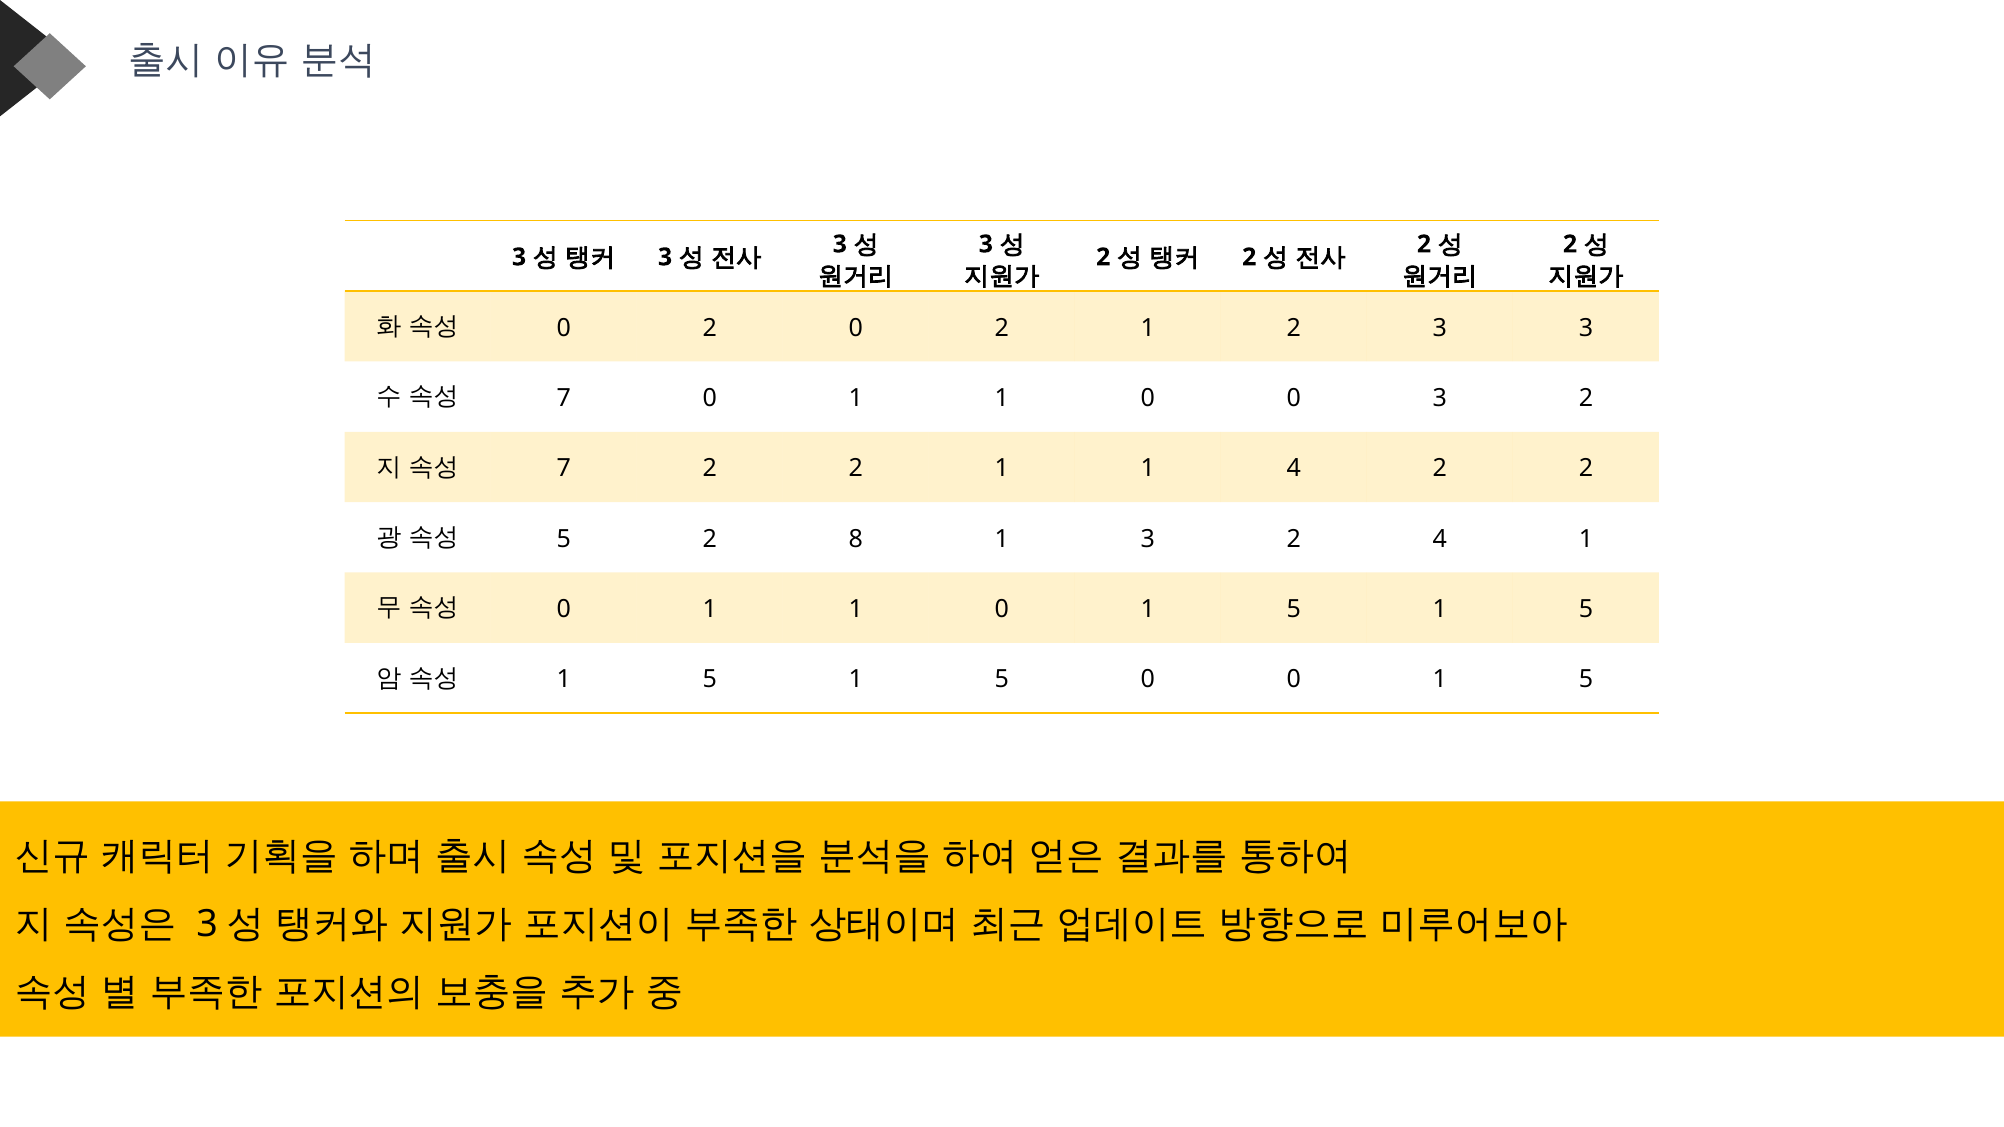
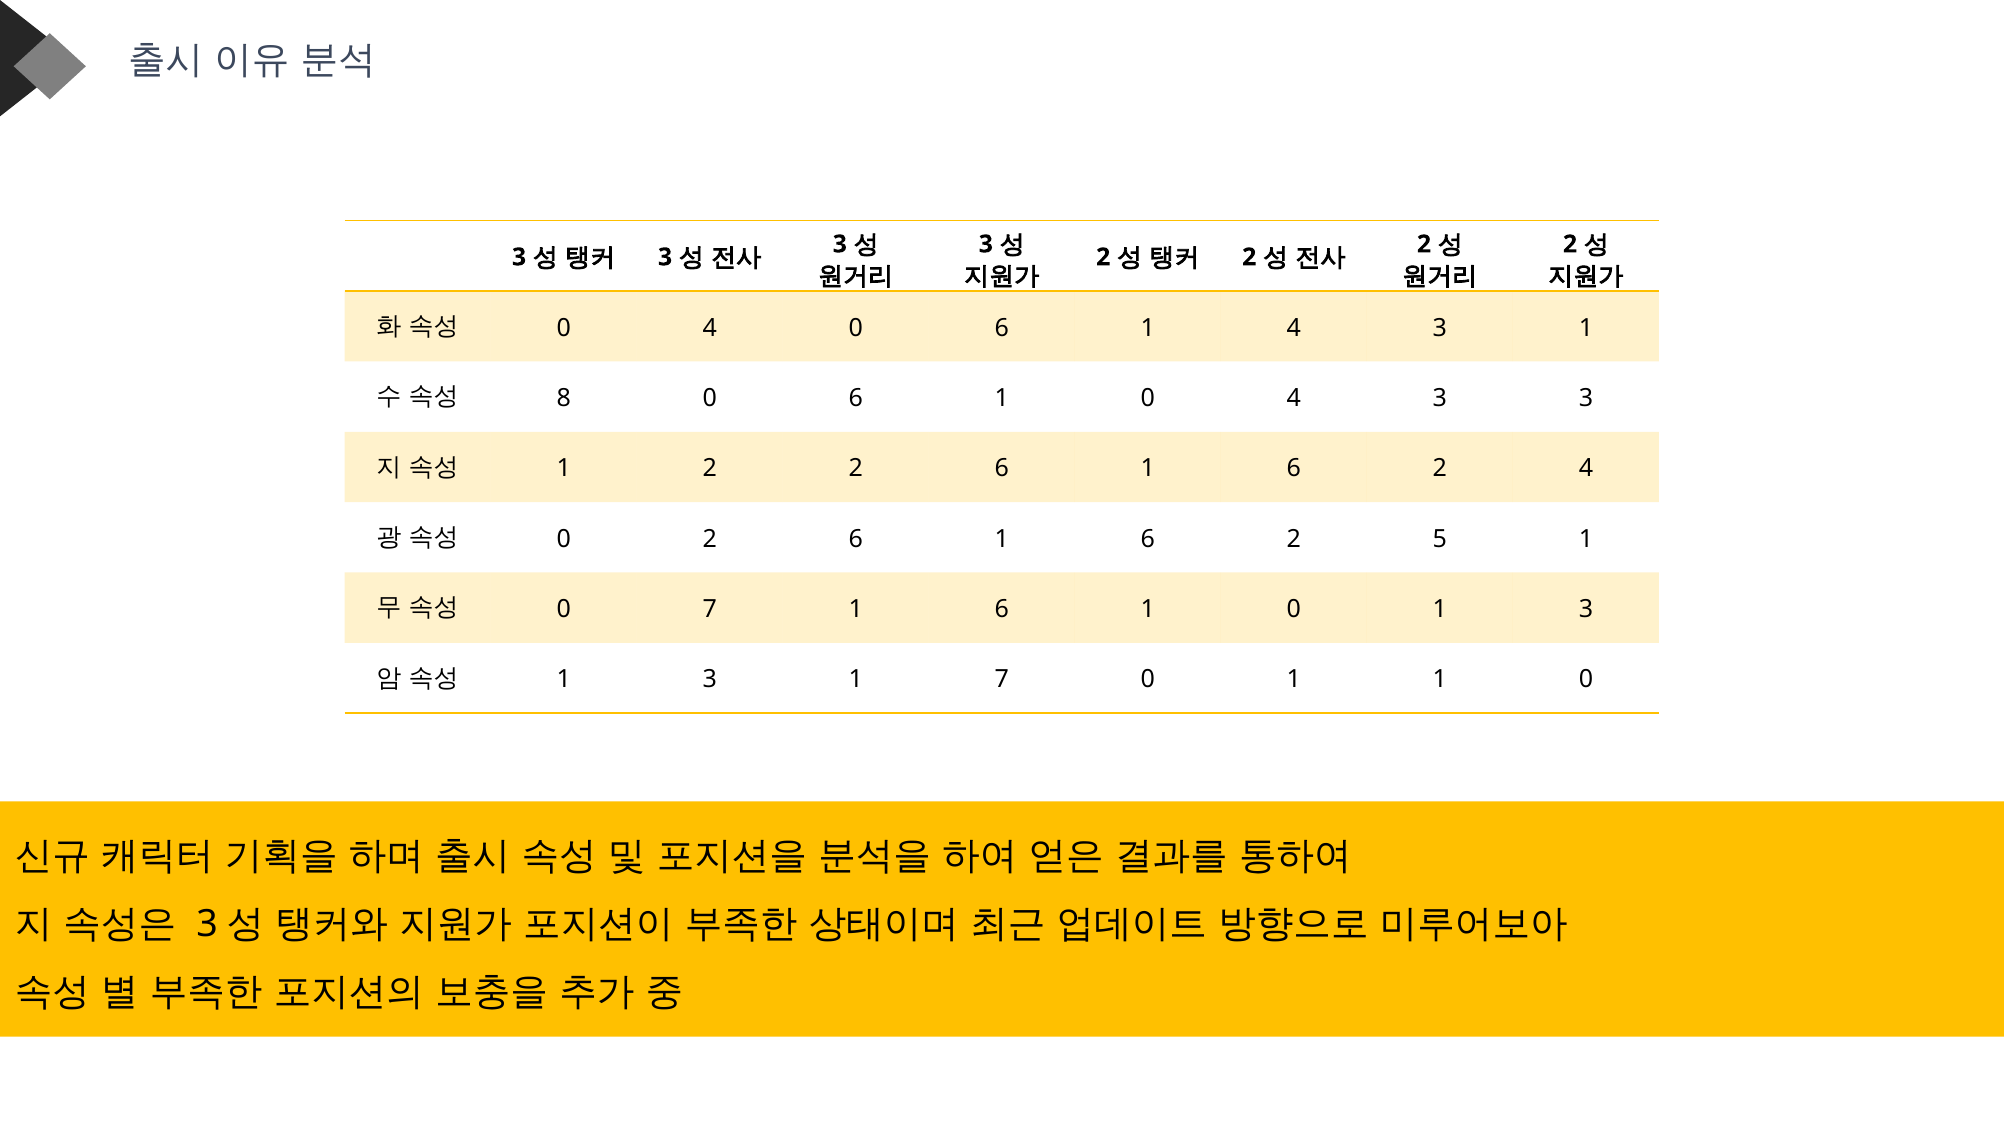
2 at (710, 328): 2 -> 4
2 at (1002, 328): 2 -> 6
1 2: 2 -> 4
3 at (1586, 328): 3 -> 1
7 at (564, 398): 7 -> 8
1 at (856, 398): 1 -> 6
1 0 0: 0 -> 4
2 at (1586, 398): 2 -> 3
7 at (564, 469): 7 -> 1
2 2 1: 1 -> 6
4 at (1294, 469): 4 -> 6
2 at (1586, 469): 2 -> 4
5 at (564, 539): 5 -> 0
8 at (856, 539): 8 -> 6
3 at (1148, 539): 3 -> 6
2 4: 4 -> 5
1 at (710, 609): 1 -> 7
0 at (1002, 609): 0 -> 6
5 at (1294, 609): 5 -> 0
5 at (1586, 609): 5 -> 3
5 at (710, 680): 5 -> 3
5 at (1002, 680): 5 -> 7
0 at (1294, 680): 0 -> 1
5 at (1586, 680): 5 -> 0
